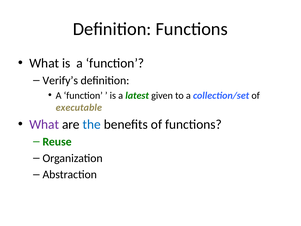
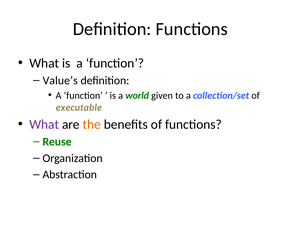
Verify’s: Verify’s -> Value’s
latest: latest -> world
the colour: blue -> orange
